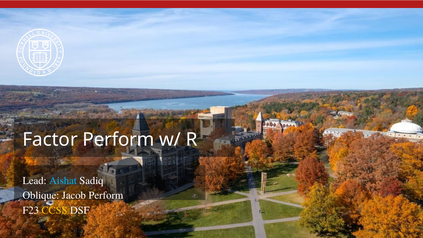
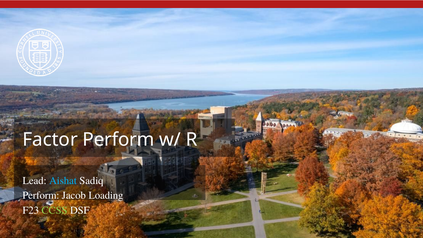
Oblique at (41, 195): Oblique -> Perform
Jacob Perform: Perform -> Loading
CCSS colour: yellow -> light green
